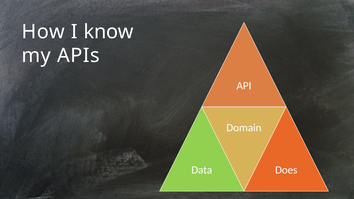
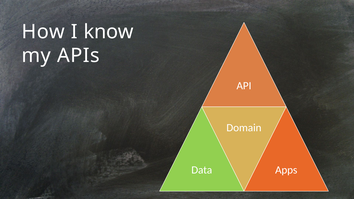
Does: Does -> Apps
